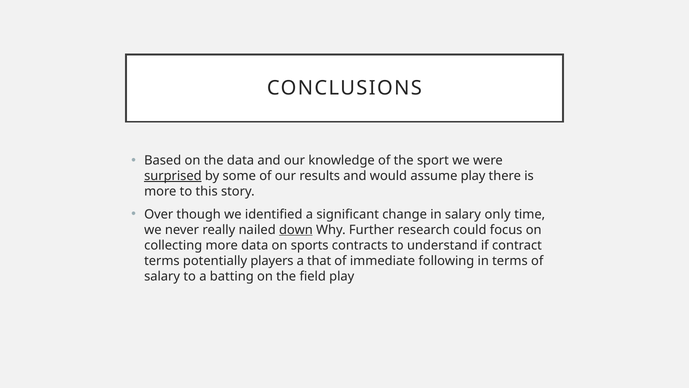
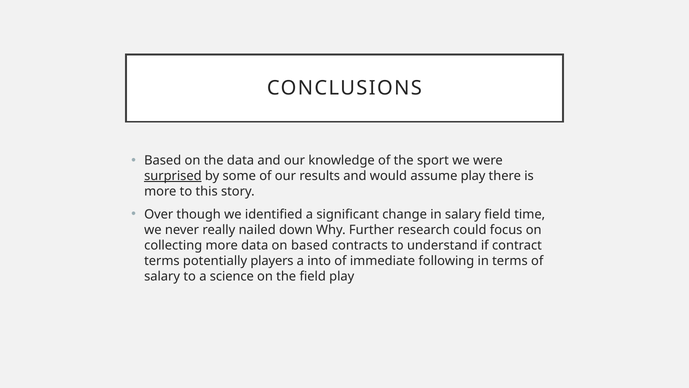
salary only: only -> field
down underline: present -> none
on sports: sports -> based
that: that -> into
batting: batting -> science
